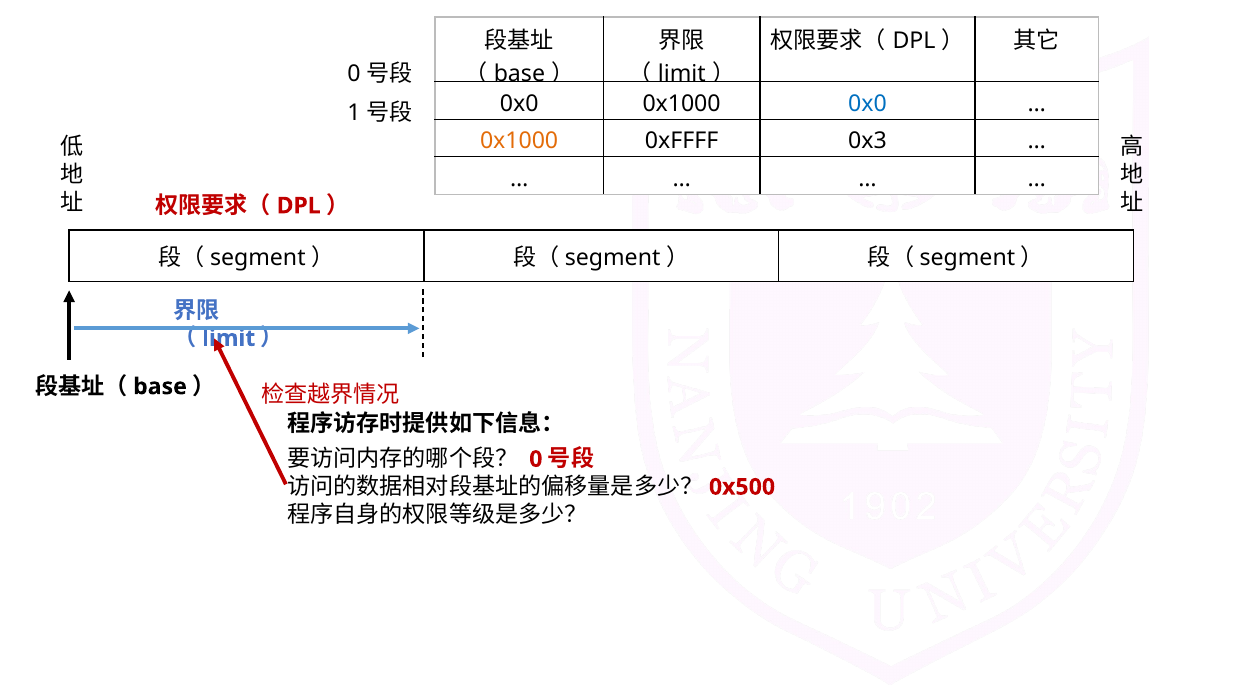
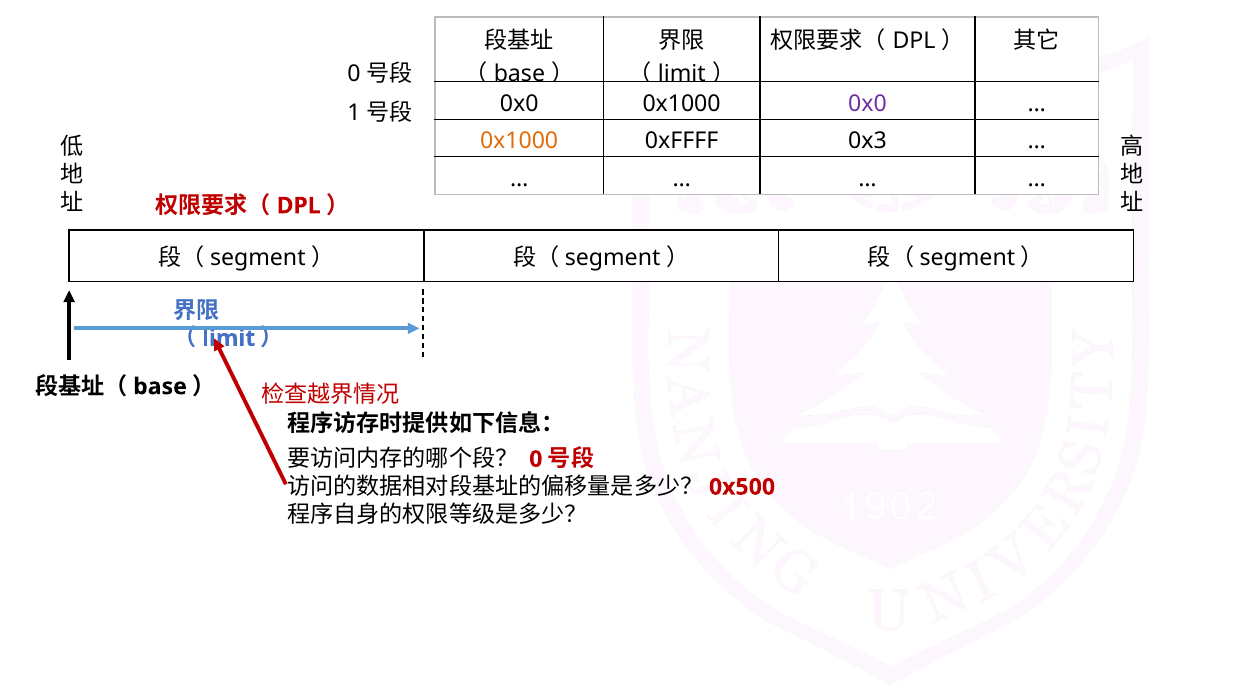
0x0 at (868, 103) colour: blue -> purple
